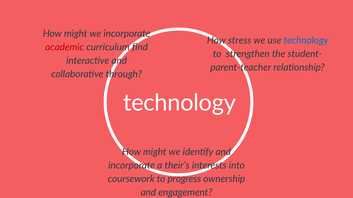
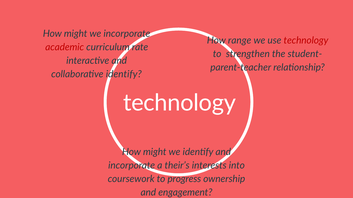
stress: stress -> range
technology at (306, 40) colour: blue -> red
find: find -> rate
collaborative through: through -> identify
